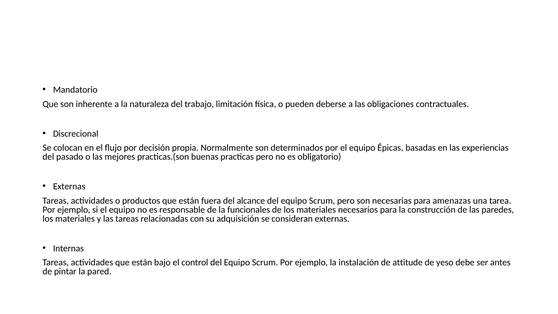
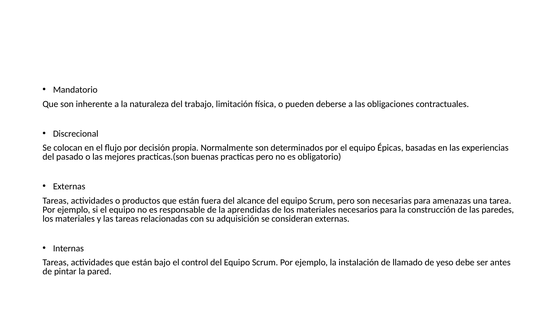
funcionales: funcionales -> aprendidas
attitude: attitude -> llamado
